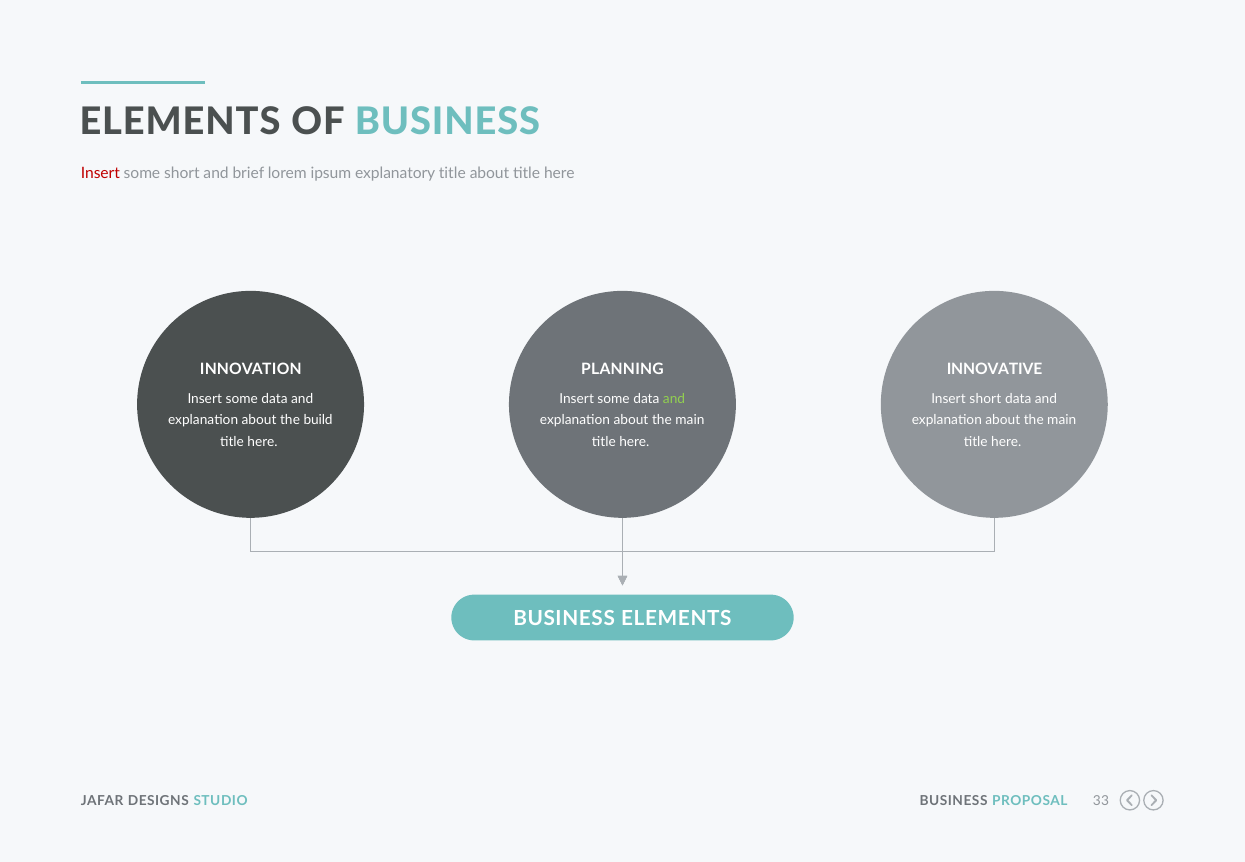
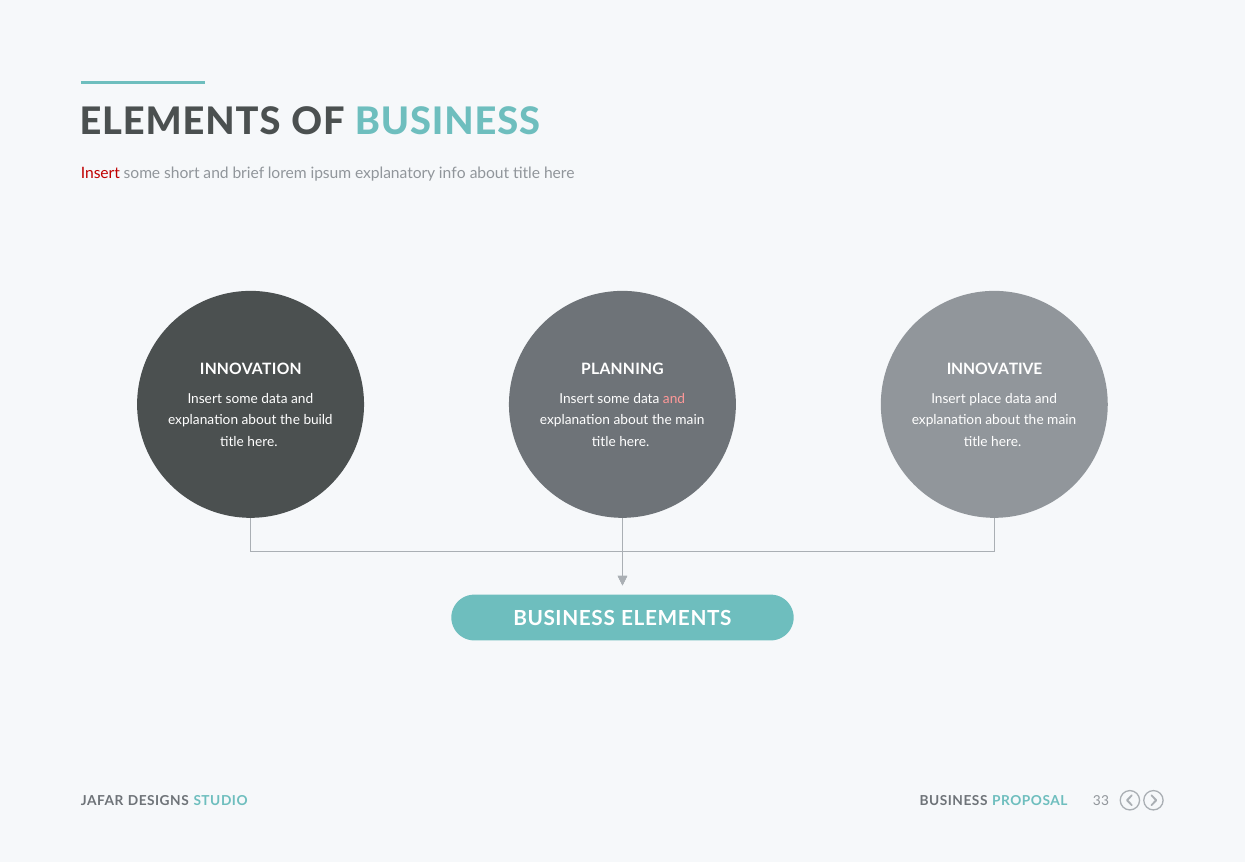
explanatory title: title -> info
and at (674, 399) colour: light green -> pink
Insert short: short -> place
